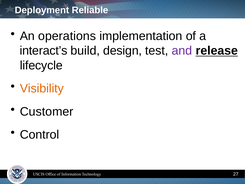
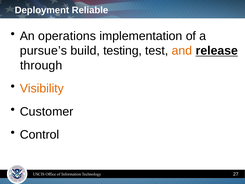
interact’s: interact’s -> pursue’s
design: design -> testing
and colour: purple -> orange
lifecycle: lifecycle -> through
